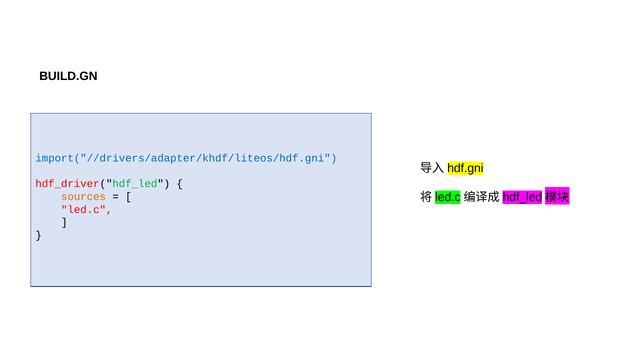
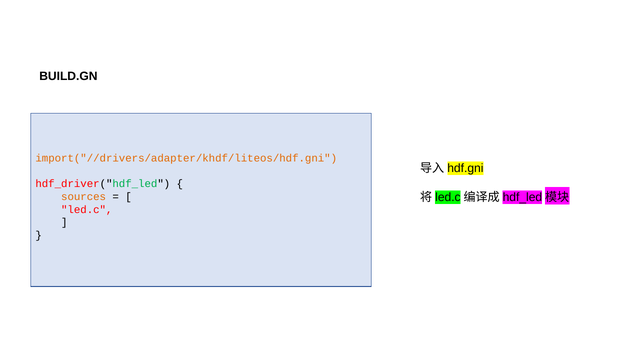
import("//drivers/adapter/khdf/liteos/hdf.gni colour: blue -> orange
